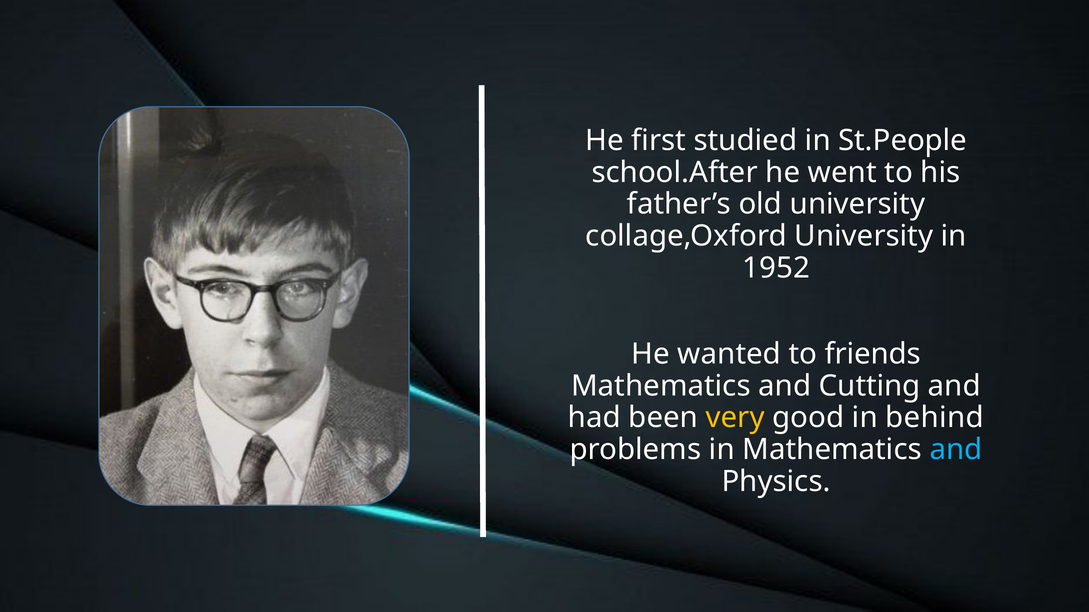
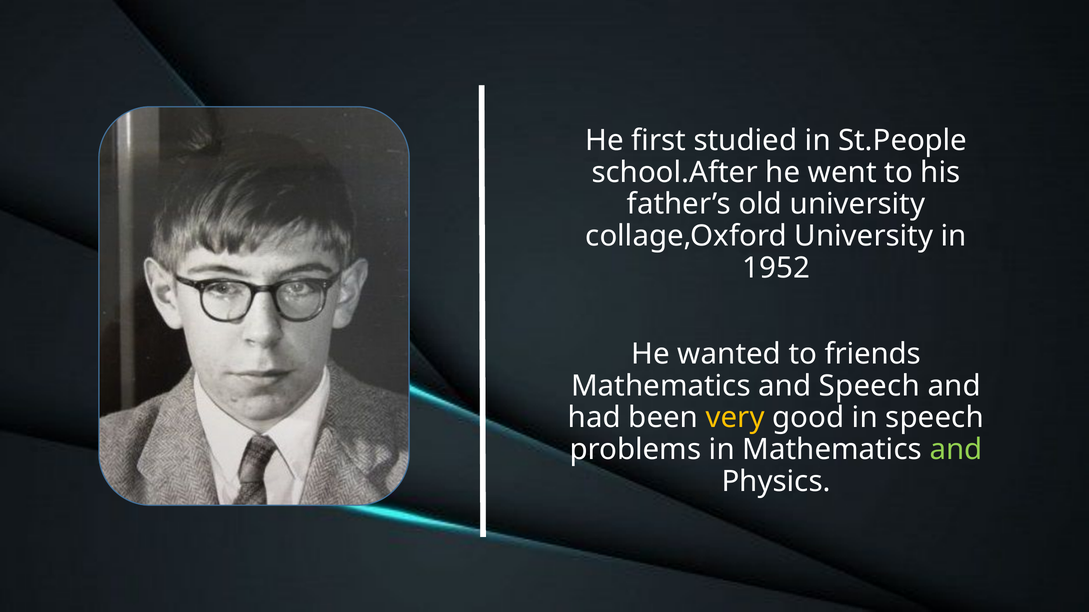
and Cutting: Cutting -> Speech
in behind: behind -> speech
and at (956, 450) colour: light blue -> light green
